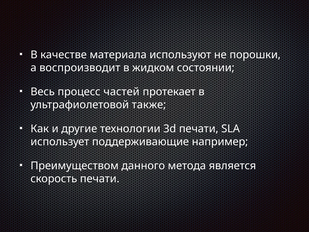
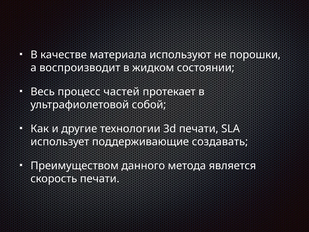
также: также -> собой
например: например -> создавать
